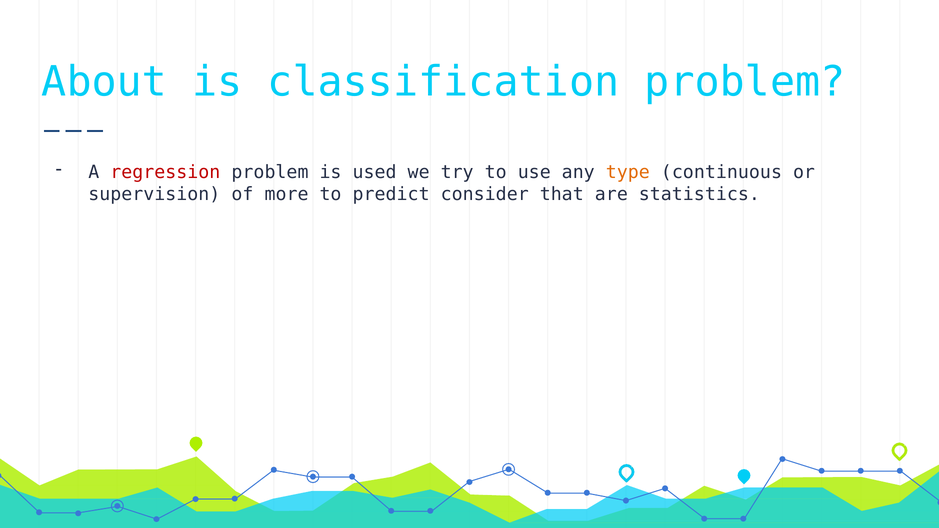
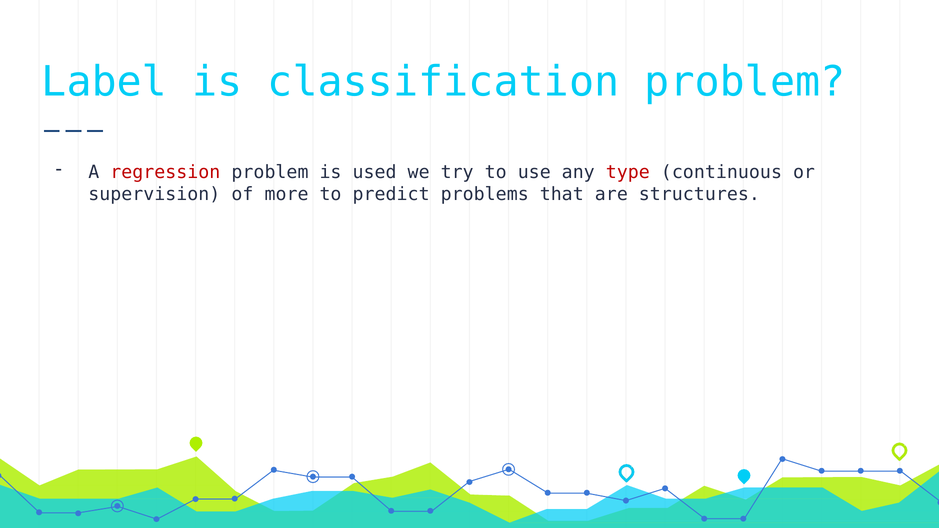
About: About -> Label
type colour: orange -> red
consider: consider -> problems
statistics: statistics -> structures
